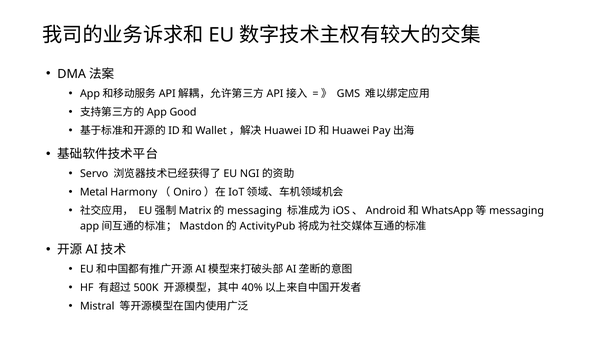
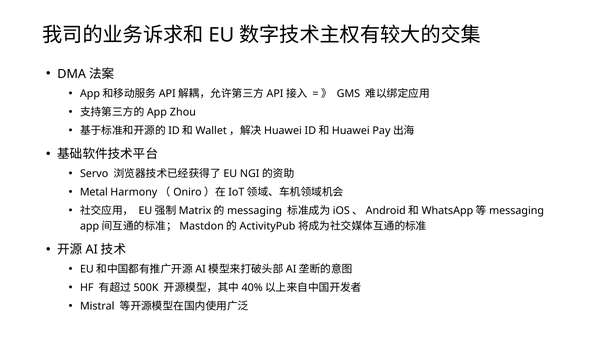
Good: Good -> Zhou
